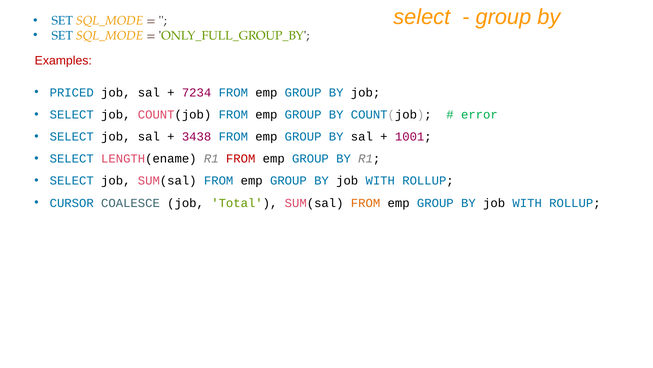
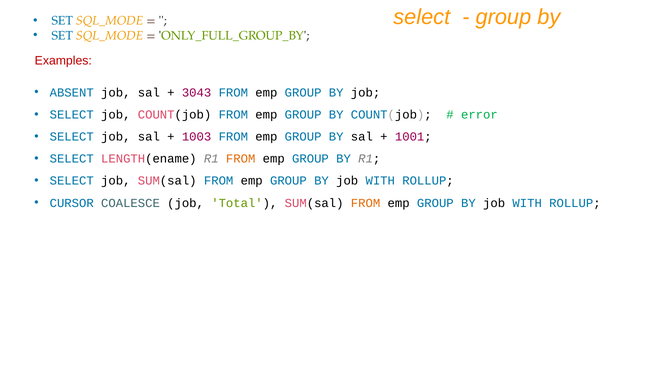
PRICED: PRICED -> ABSENT
7234: 7234 -> 3043
3438: 3438 -> 1003
FROM at (241, 159) colour: red -> orange
